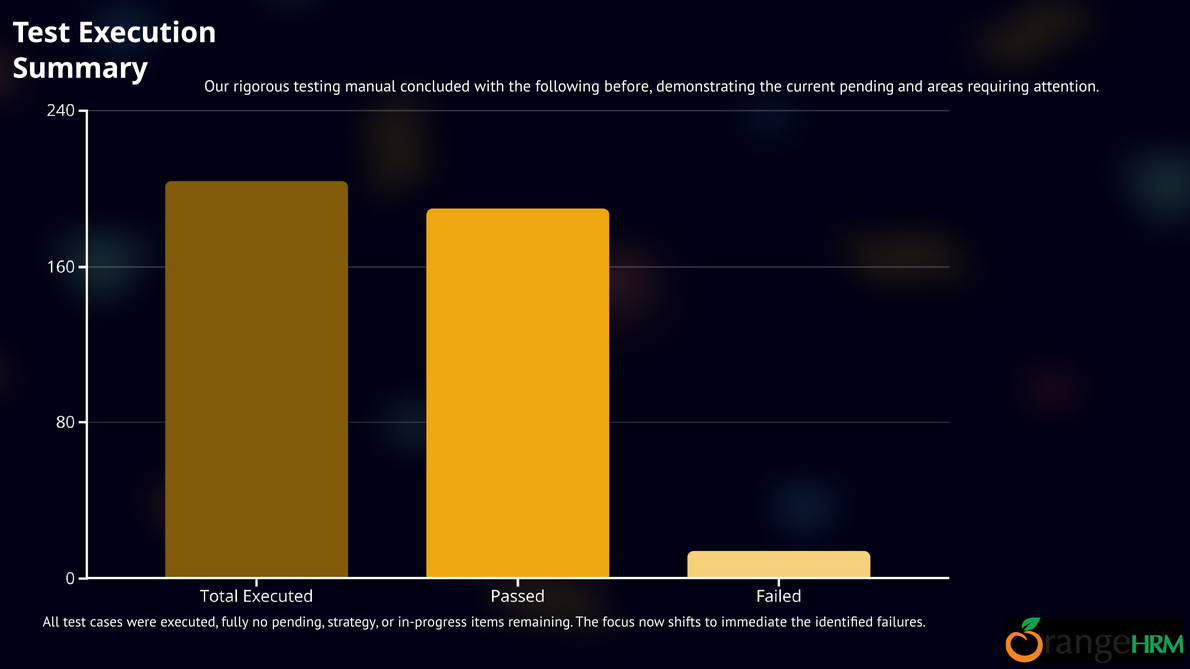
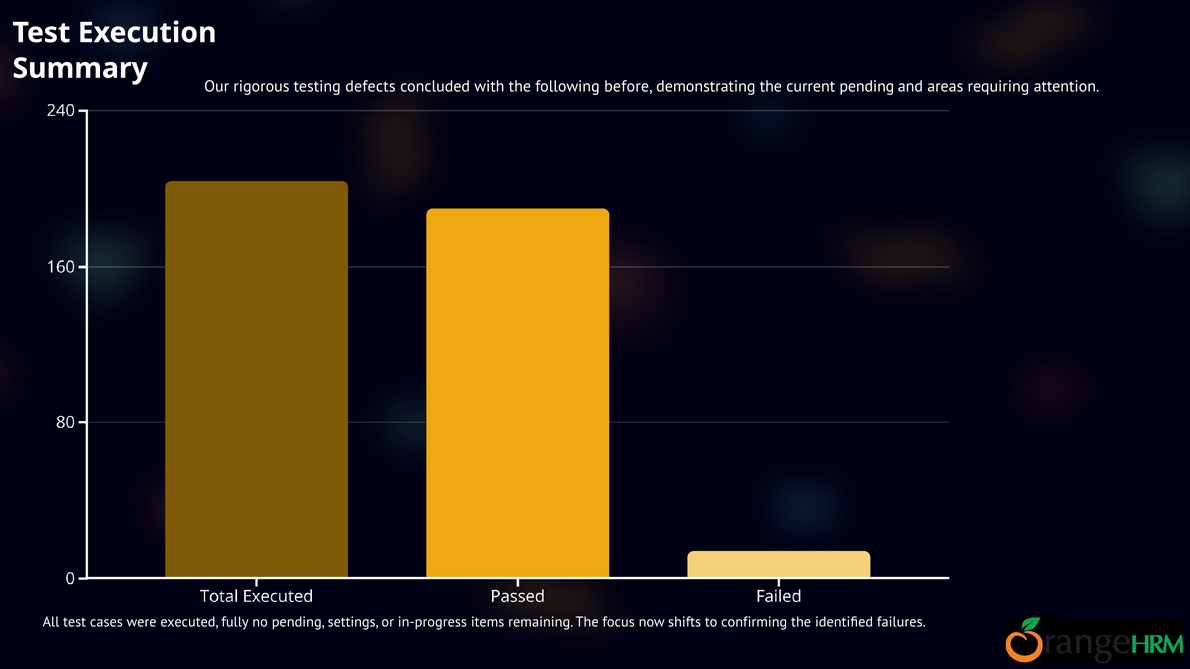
manual: manual -> defects
strategy: strategy -> settings
immediate: immediate -> confirming
